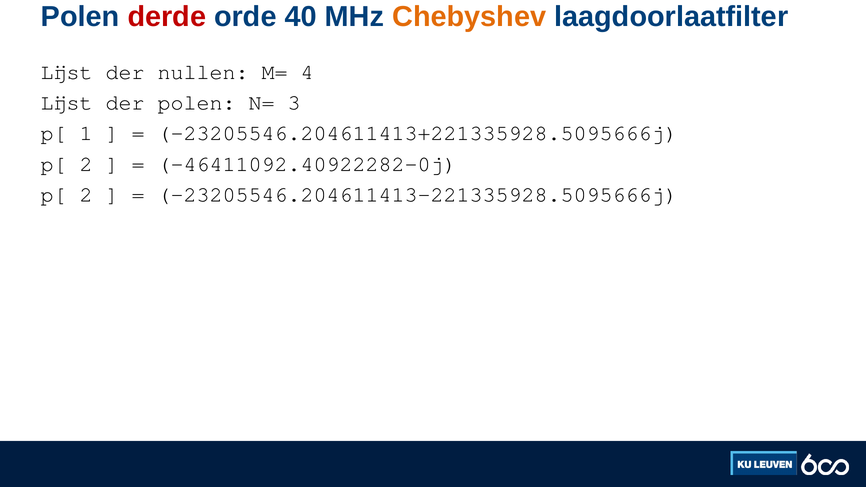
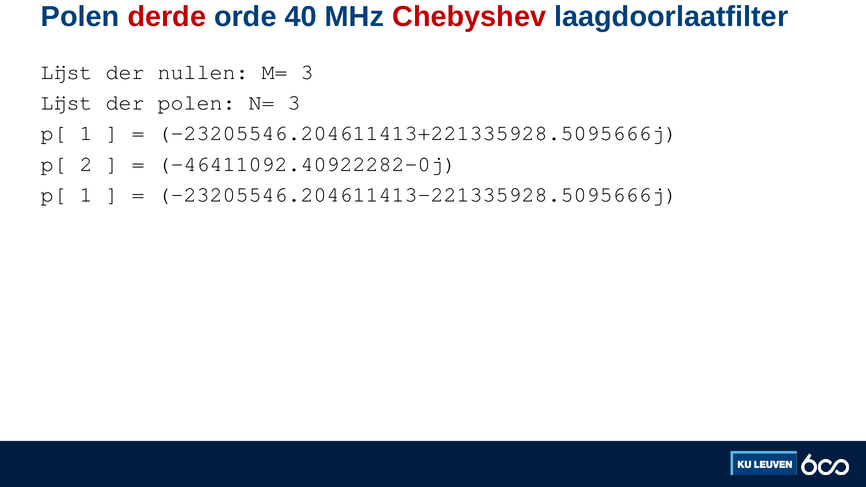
Chebyshev colour: orange -> red
M= 4: 4 -> 3
2 at (86, 195): 2 -> 1
